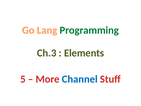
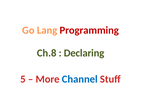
Programming colour: green -> red
Ch.3: Ch.3 -> Ch.8
Elements: Elements -> Declaring
